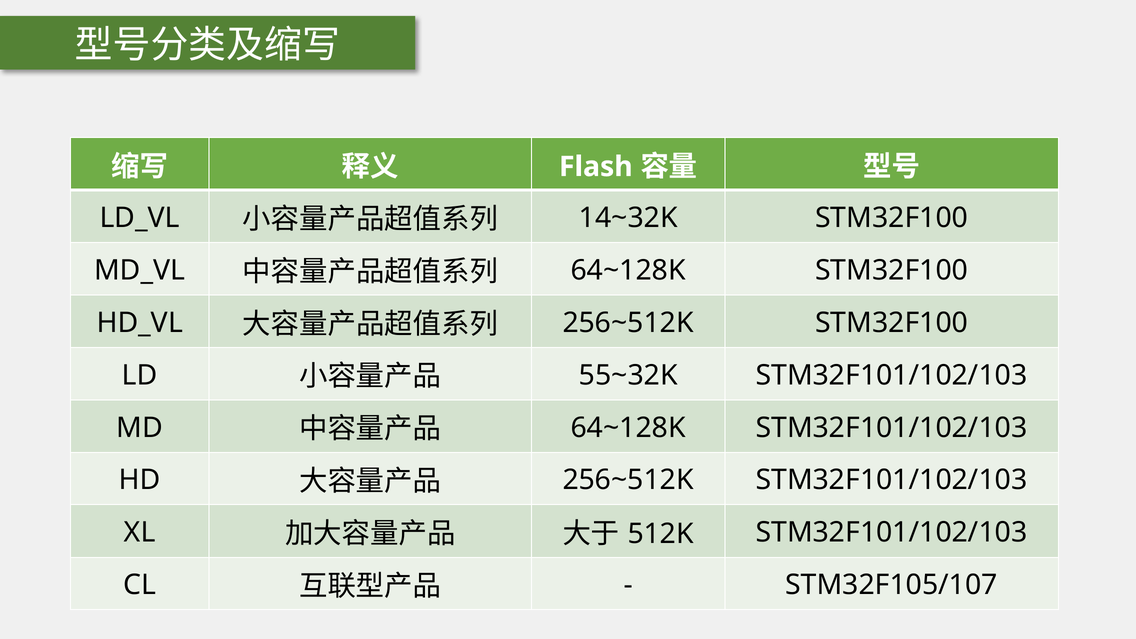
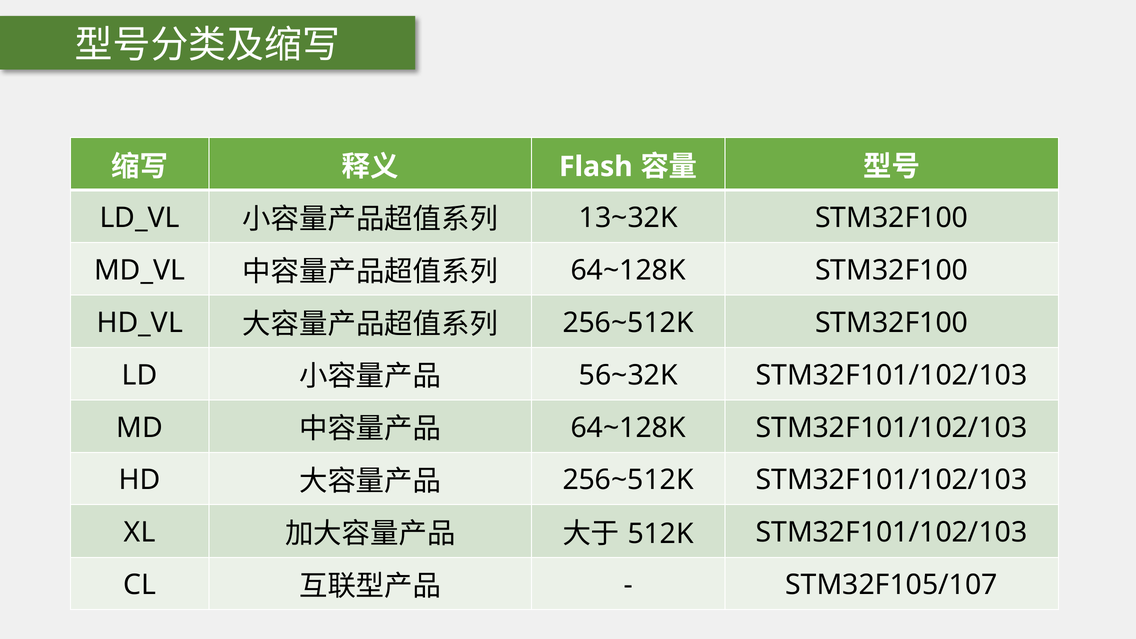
14~32K: 14~32K -> 13~32K
55~32K: 55~32K -> 56~32K
